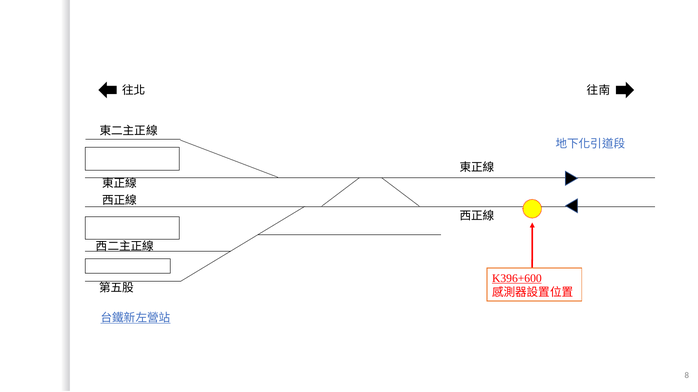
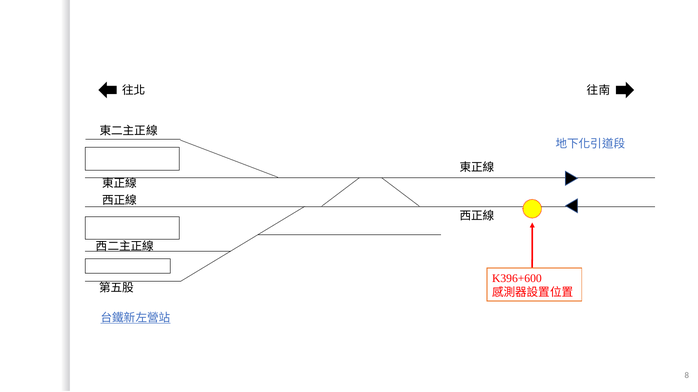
K396+600 underline: present -> none
